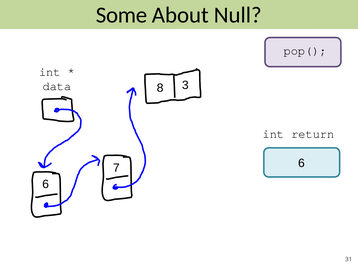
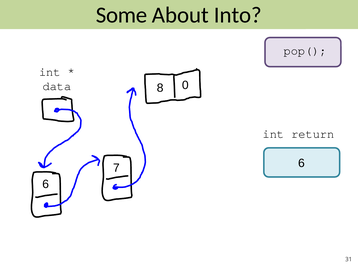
Null: Null -> Into
3: 3 -> 0
